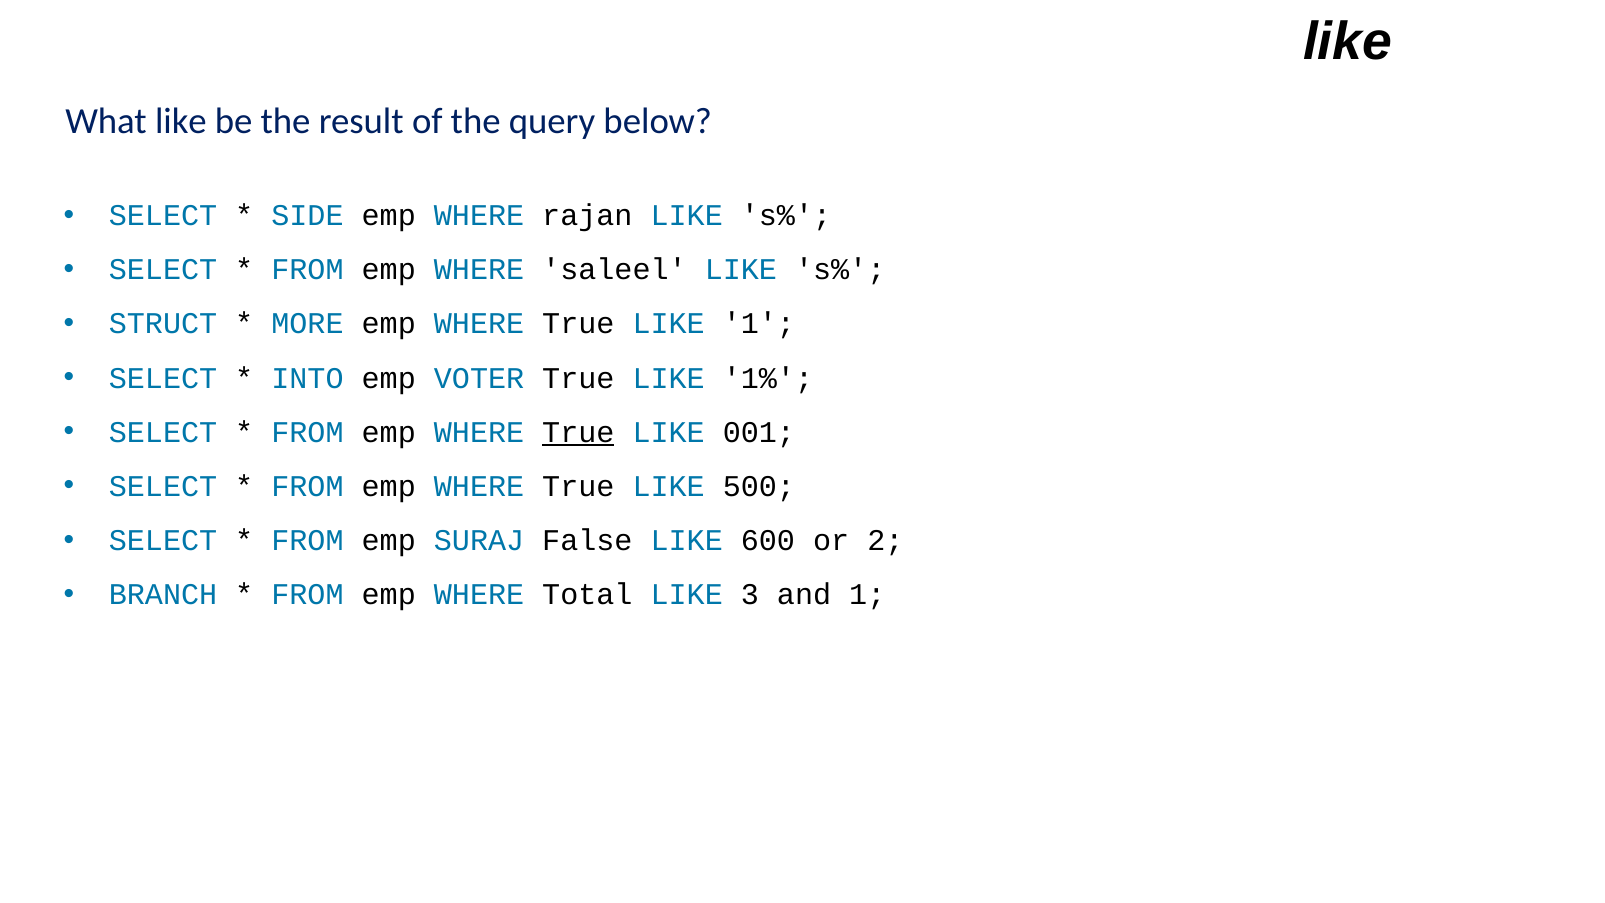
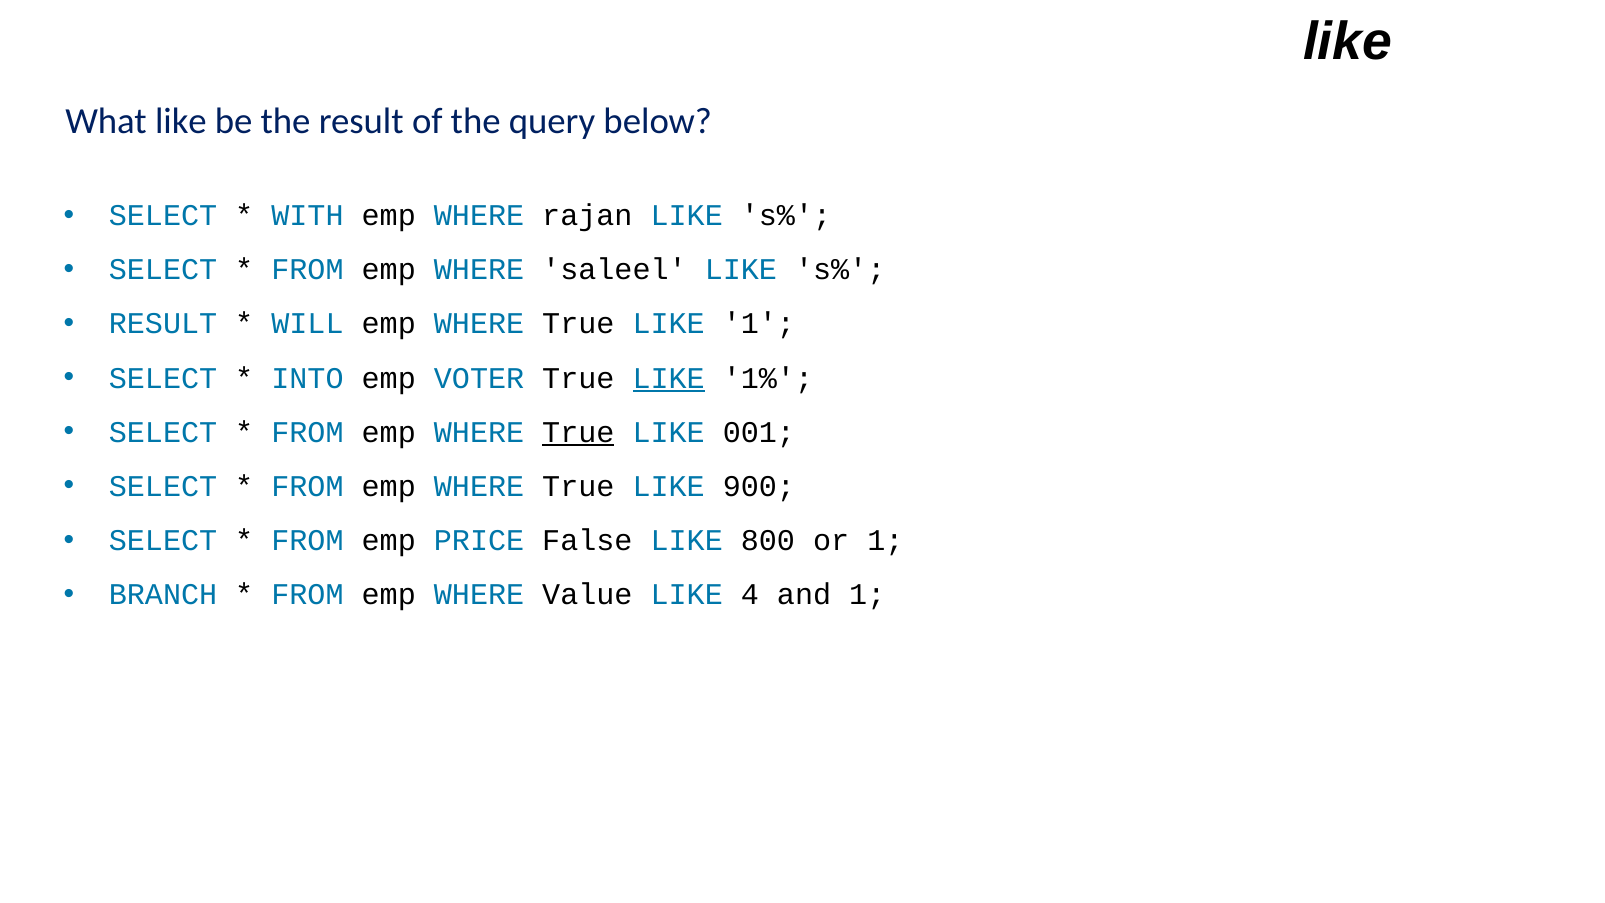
SIDE: SIDE -> WITH
STRUCT at (163, 324): STRUCT -> RESULT
MORE: MORE -> WILL
LIKE at (669, 378) underline: none -> present
500: 500 -> 900
SURAJ: SURAJ -> PRICE
600: 600 -> 800
or 2: 2 -> 1
Total: Total -> Value
3: 3 -> 4
